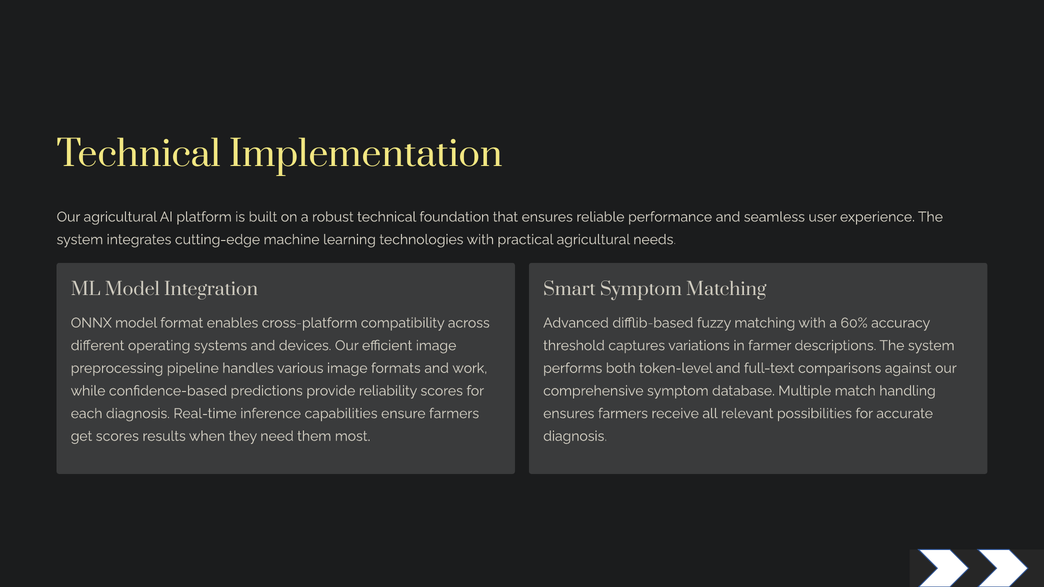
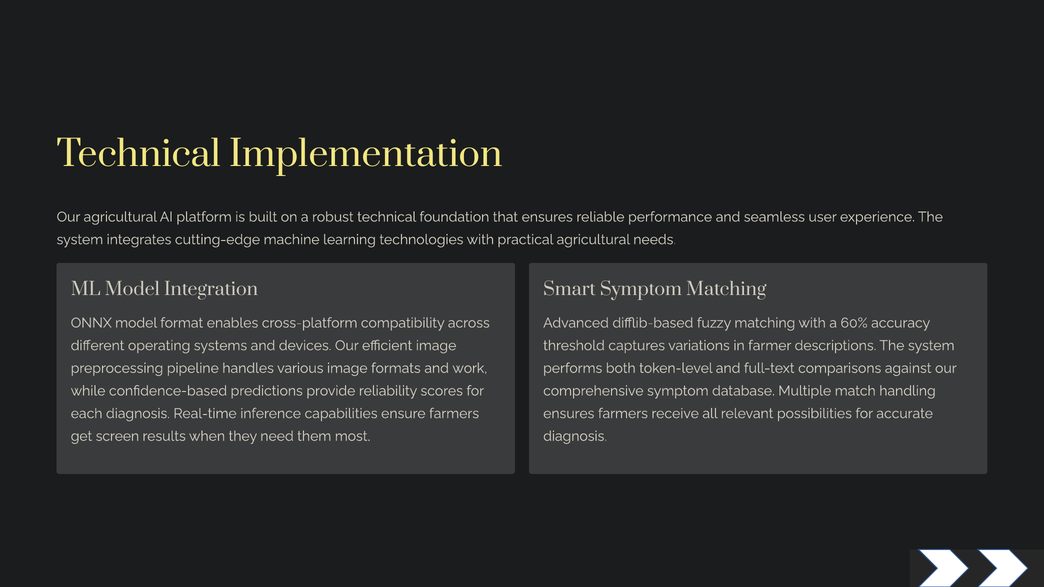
get scores: scores -> screen
